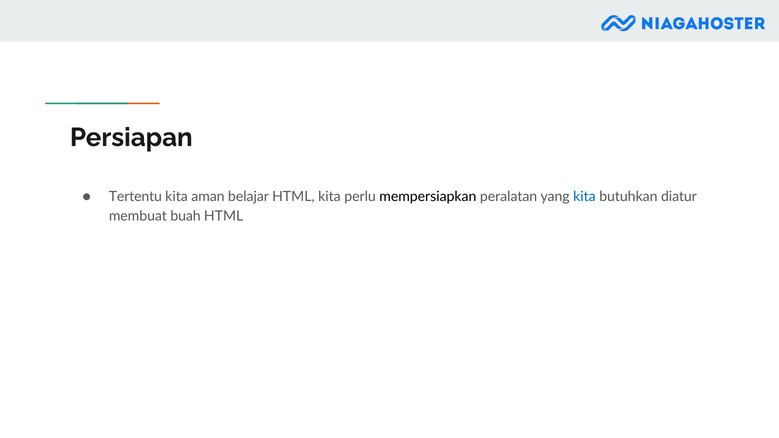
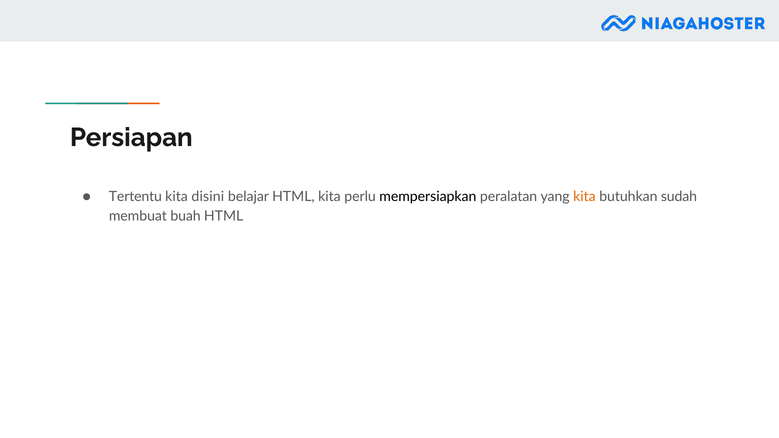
aman: aman -> disini
kita at (584, 197) colour: blue -> orange
diatur: diatur -> sudah
